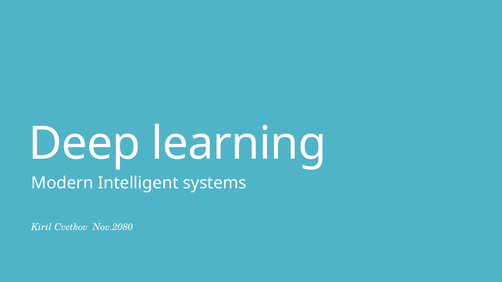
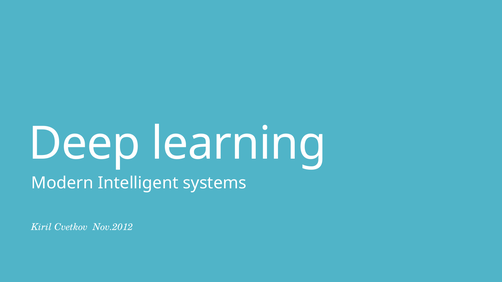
Nov.2080: Nov.2080 -> Nov.2012
